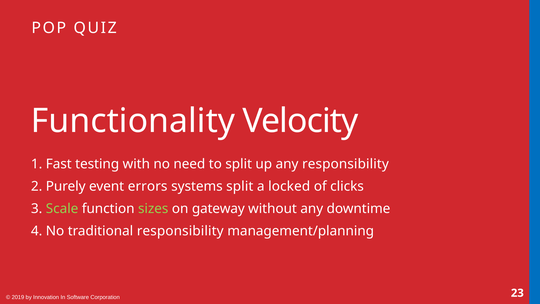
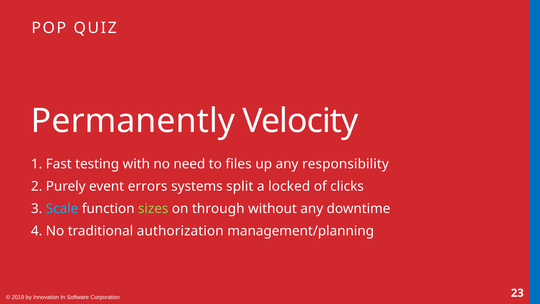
Functionality: Functionality -> Permanently
to split: split -> files
Scale colour: light green -> light blue
gateway: gateway -> through
traditional responsibility: responsibility -> authorization
